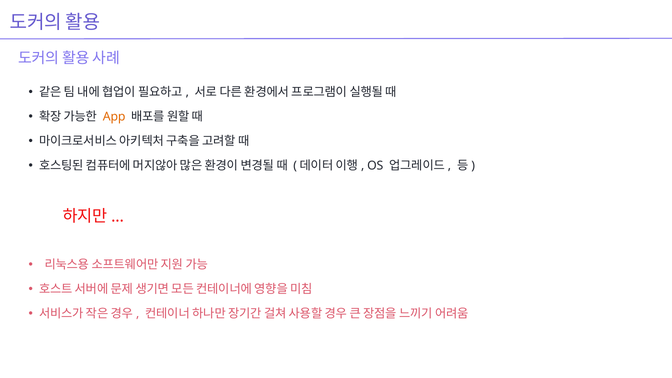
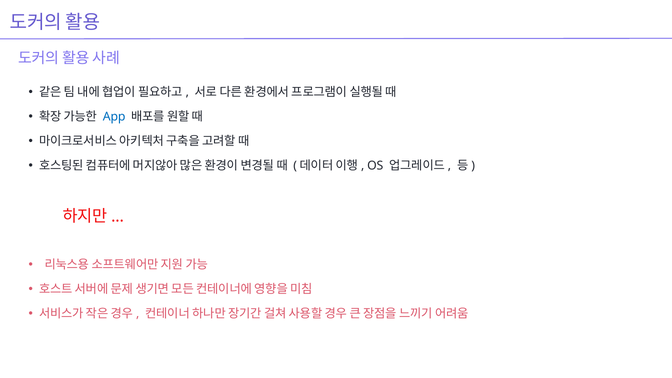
App colour: orange -> blue
